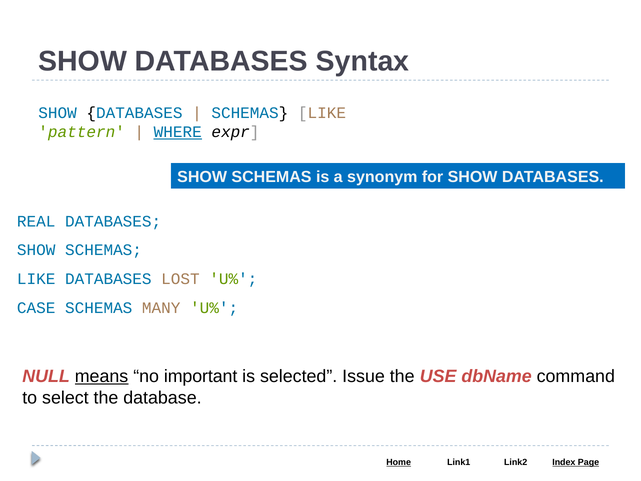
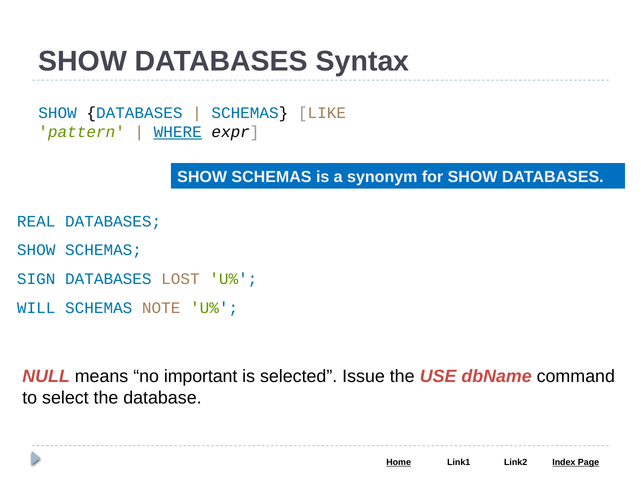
LIKE at (36, 279): LIKE -> SIGN
CASE: CASE -> WILL
MANY: MANY -> NOTE
means underline: present -> none
